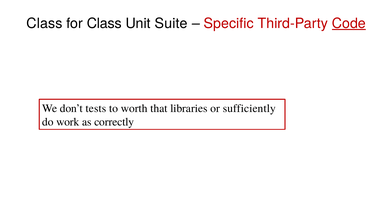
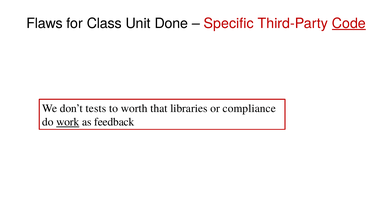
Class at (44, 23): Class -> Flaws
Suite: Suite -> Done
sufficiently: sufficiently -> compliance
work underline: none -> present
correctly: correctly -> feedback
